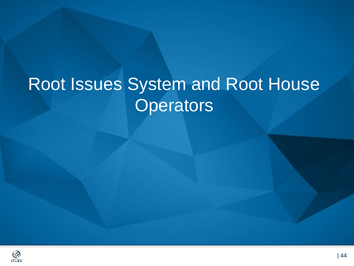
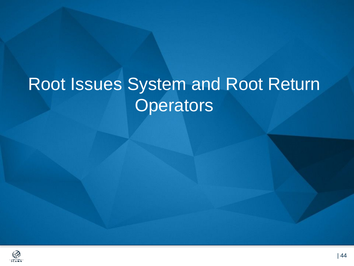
House: House -> Return
